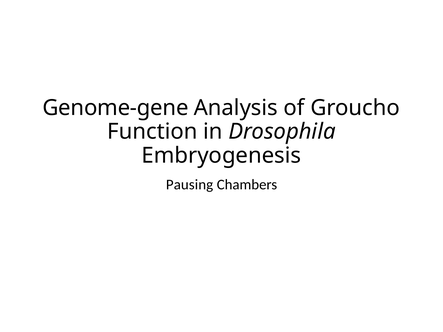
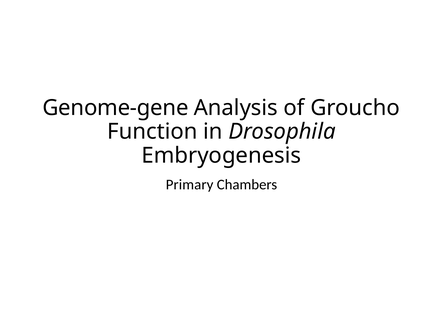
Pausing: Pausing -> Primary
